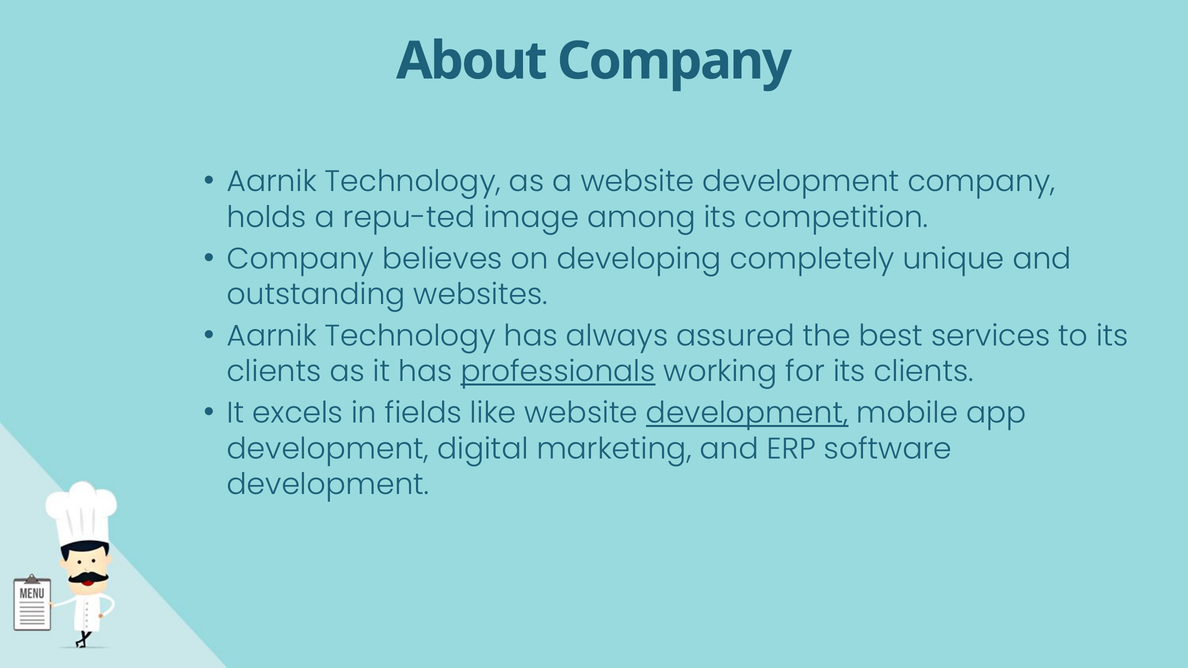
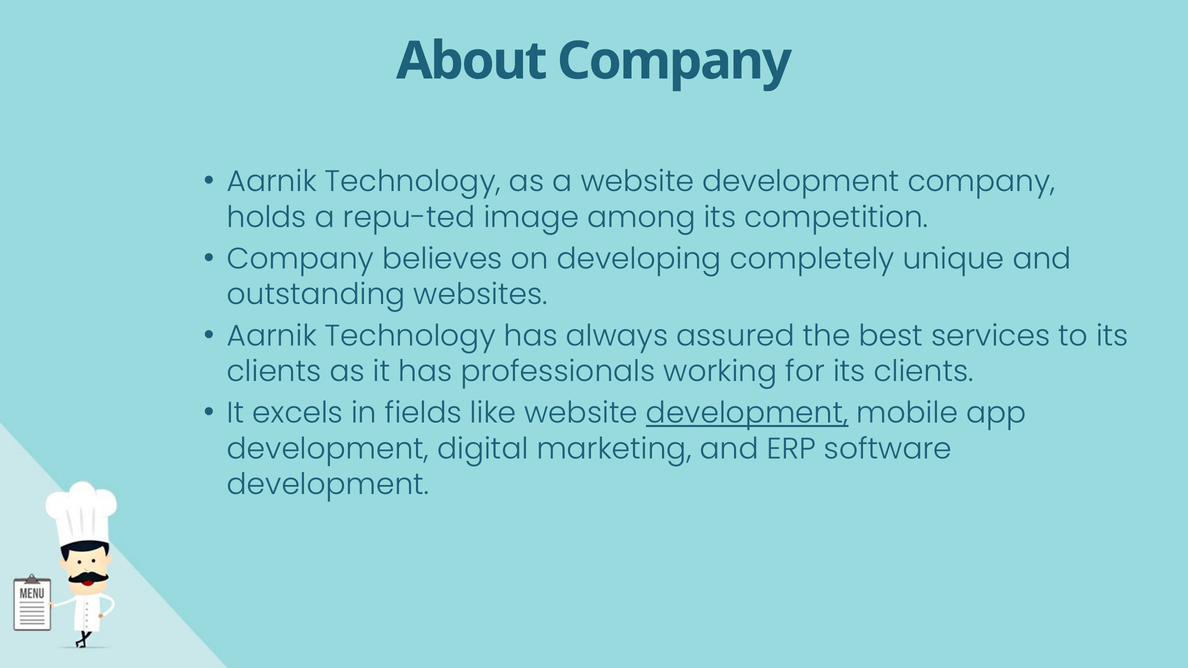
professionals underline: present -> none
